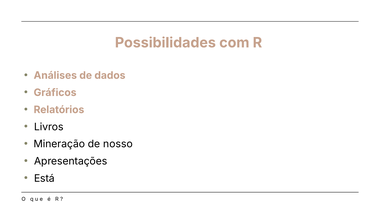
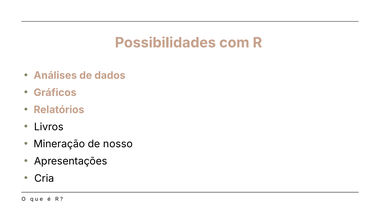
Está: Está -> Cria
